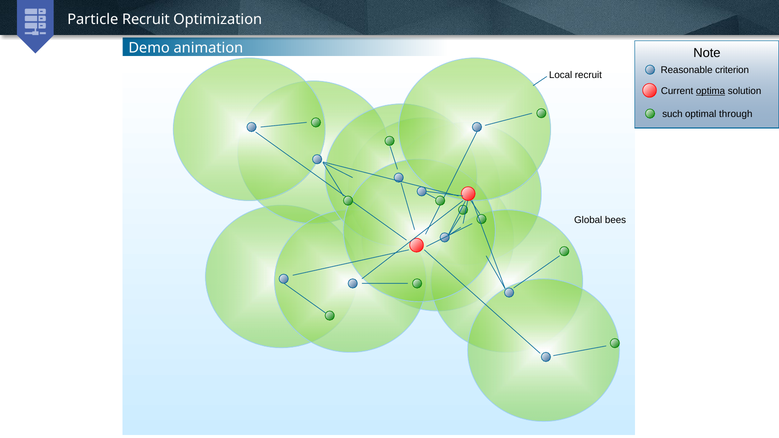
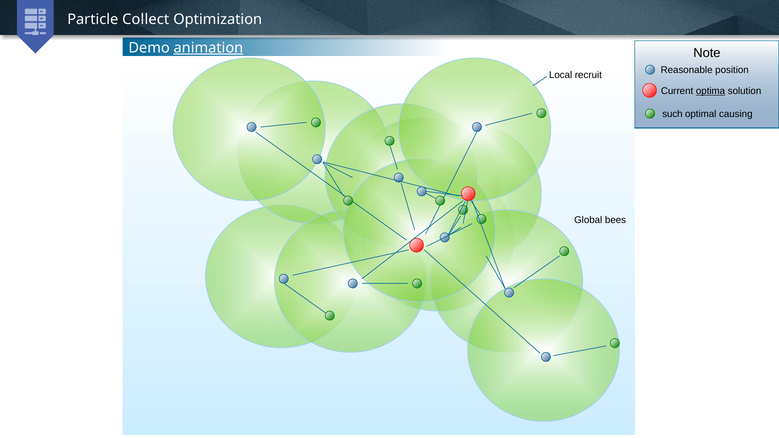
Particle Recruit: Recruit -> Collect
animation underline: none -> present
criterion: criterion -> position
through: through -> causing
